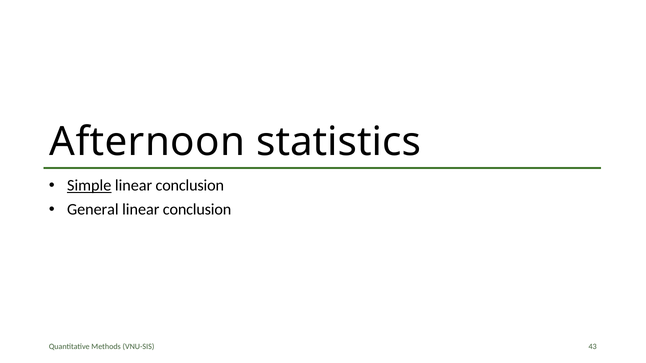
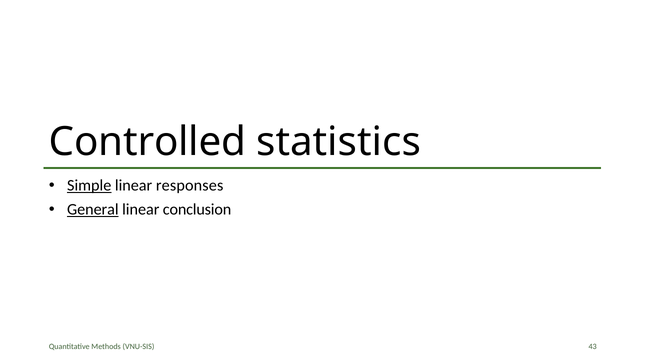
Afternoon: Afternoon -> Controlled
conclusion at (190, 186): conclusion -> responses
General underline: none -> present
